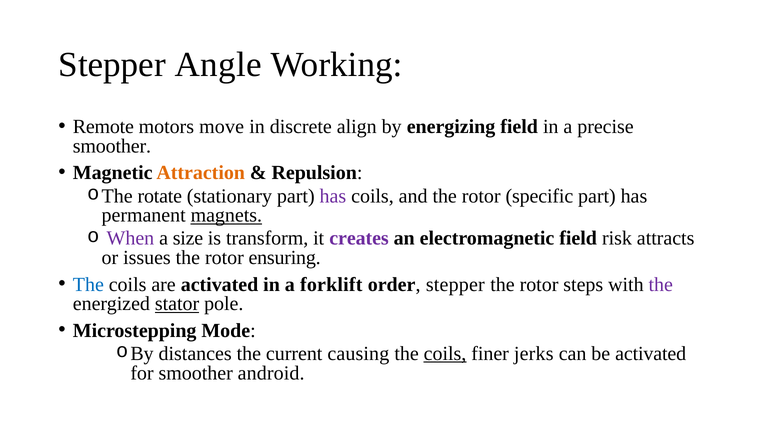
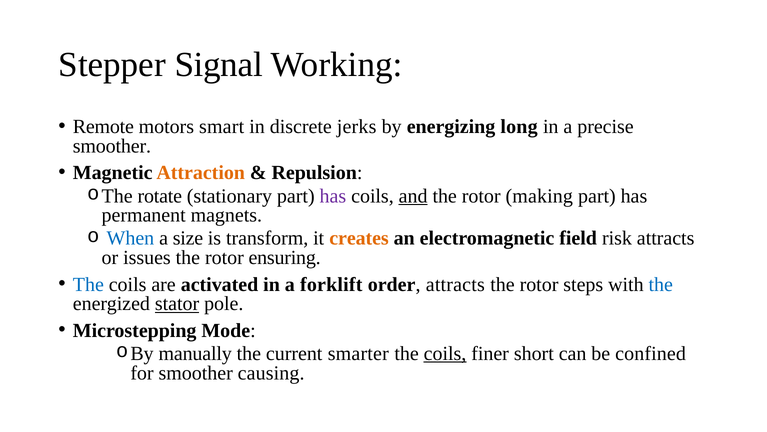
Angle: Angle -> Signal
move: move -> smart
align: align -> jerks
energizing field: field -> long
and underline: none -> present
specific: specific -> making
magnets underline: present -> none
When colour: purple -> blue
creates colour: purple -> orange
order stepper: stepper -> attracts
the at (661, 284) colour: purple -> blue
distances: distances -> manually
causing: causing -> smarter
jerks: jerks -> short
be activated: activated -> confined
android: android -> causing
